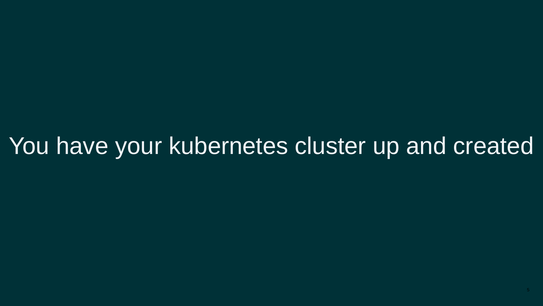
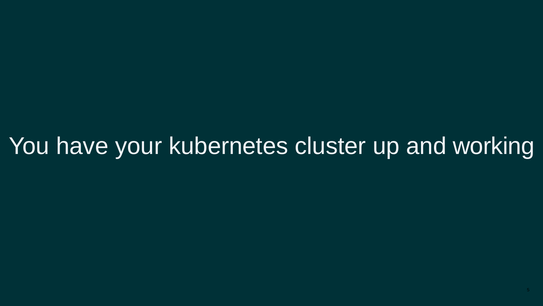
created: created -> working
